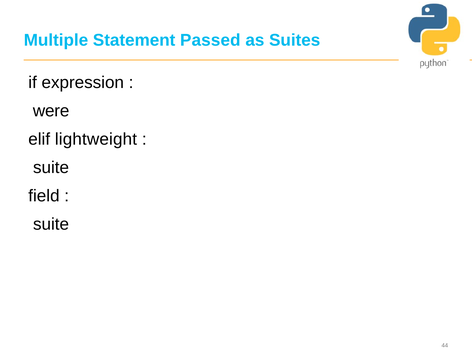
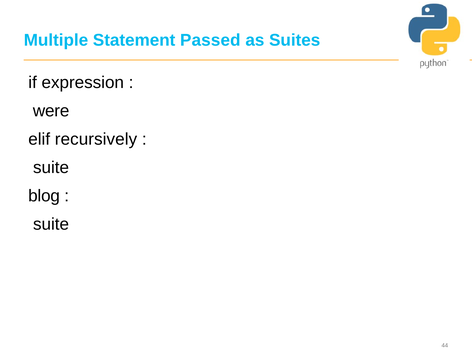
lightweight: lightweight -> recursively
field: field -> blog
